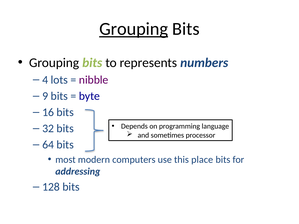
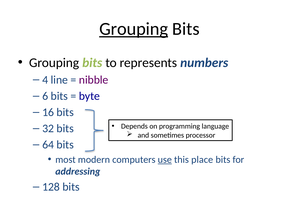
lots: lots -> line
9: 9 -> 6
use underline: none -> present
